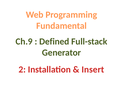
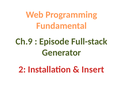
Defined: Defined -> Episode
